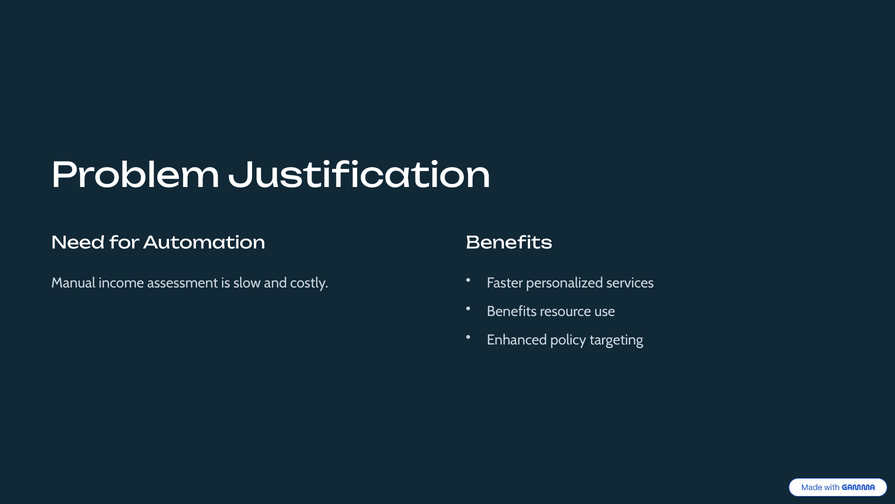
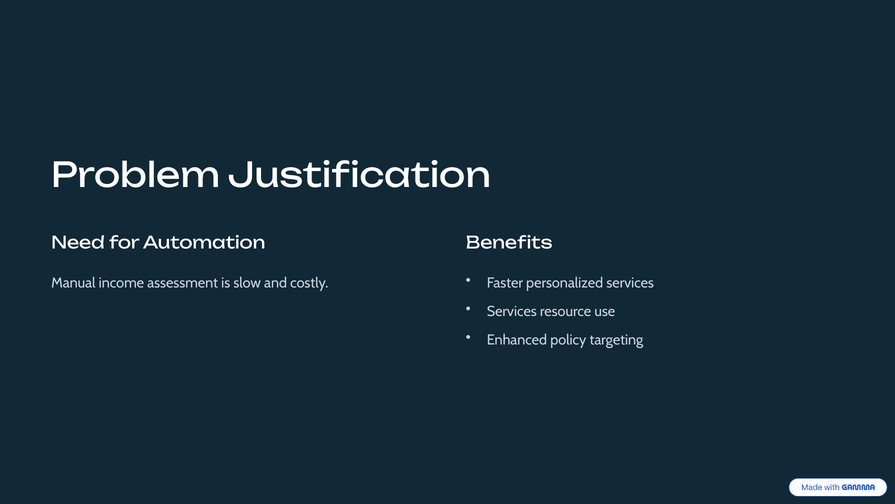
Benefits at (512, 311): Benefits -> Services
